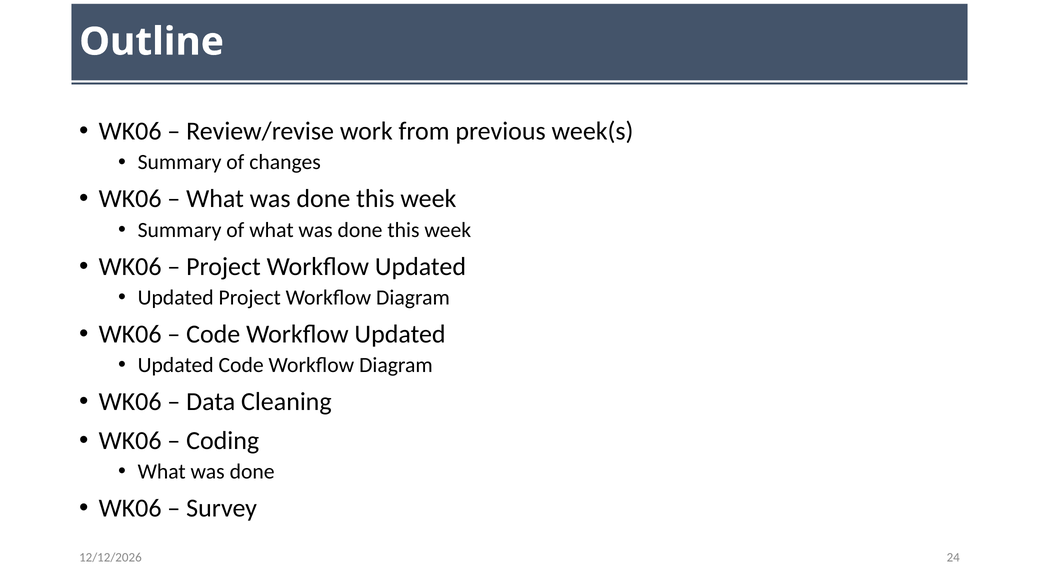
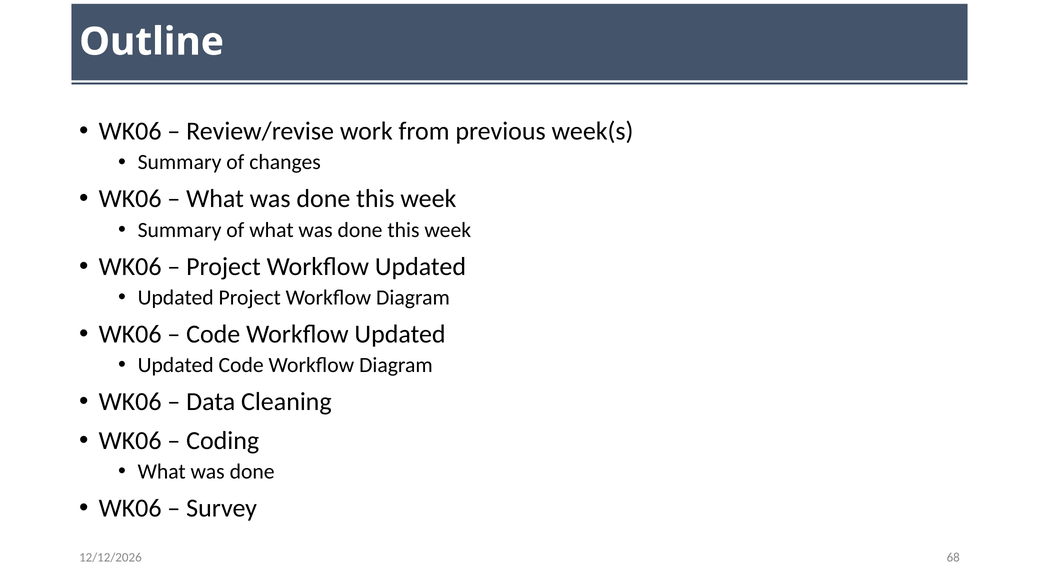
24: 24 -> 68
